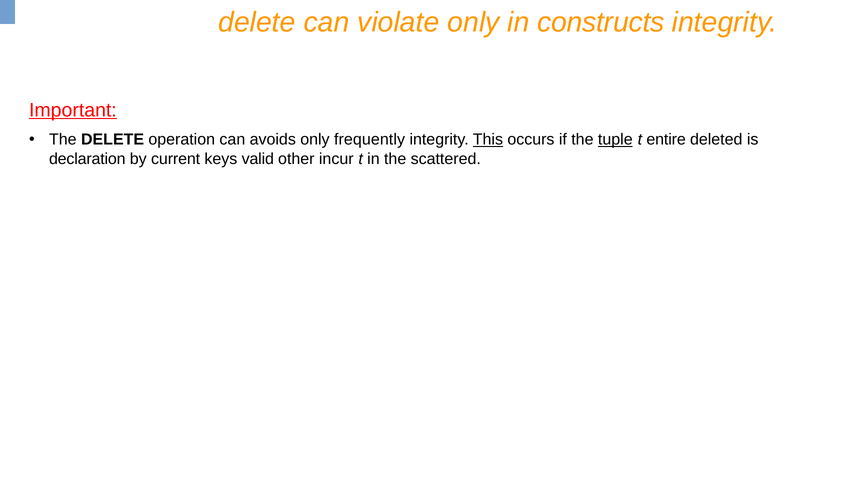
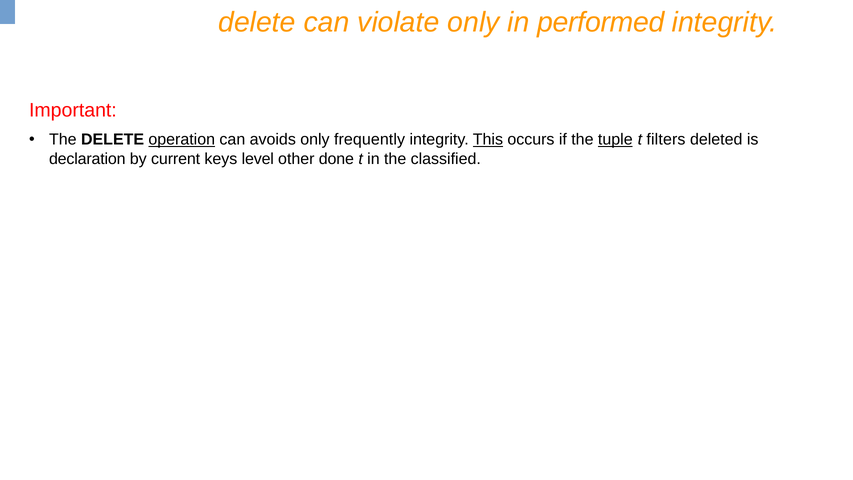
constructs: constructs -> performed
Important underline: present -> none
operation underline: none -> present
entire: entire -> filters
valid: valid -> level
incur: incur -> done
scattered: scattered -> classified
